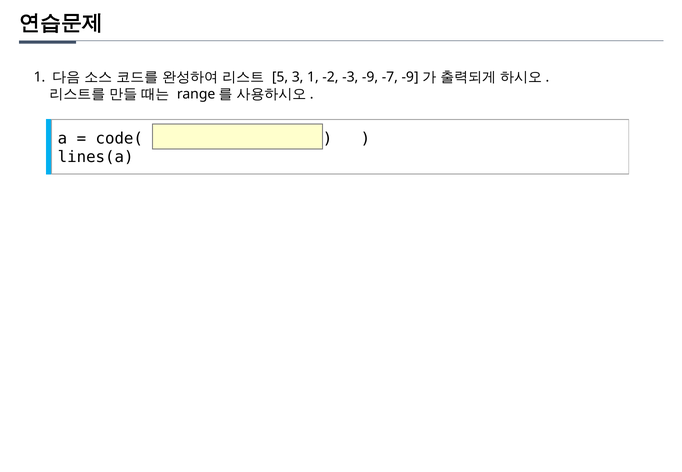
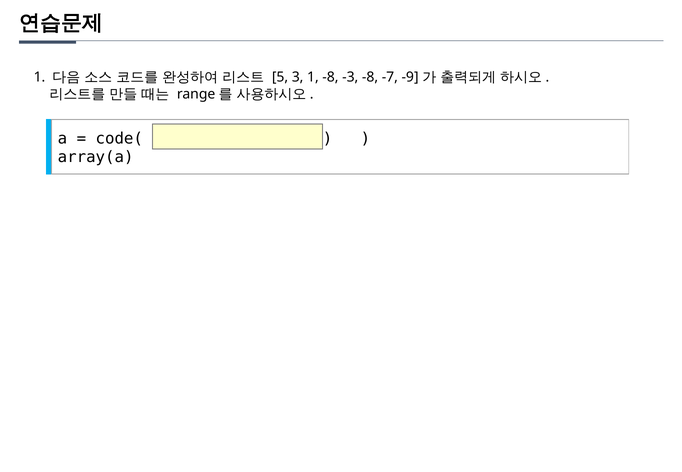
1 -2: -2 -> -8
-3 -9: -9 -> -8
lines(a: lines(a -> array(a
